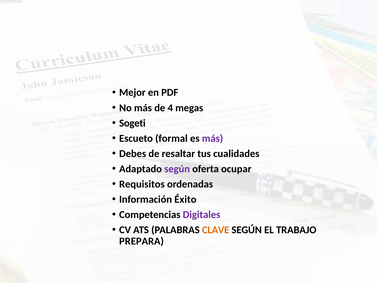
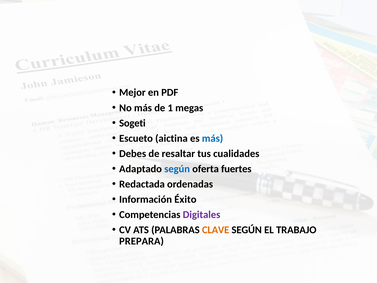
4: 4 -> 1
formal: formal -> aictina
más at (213, 138) colour: purple -> blue
según at (177, 169) colour: purple -> blue
ocupar: ocupar -> fuertes
Requisitos: Requisitos -> Redactada
